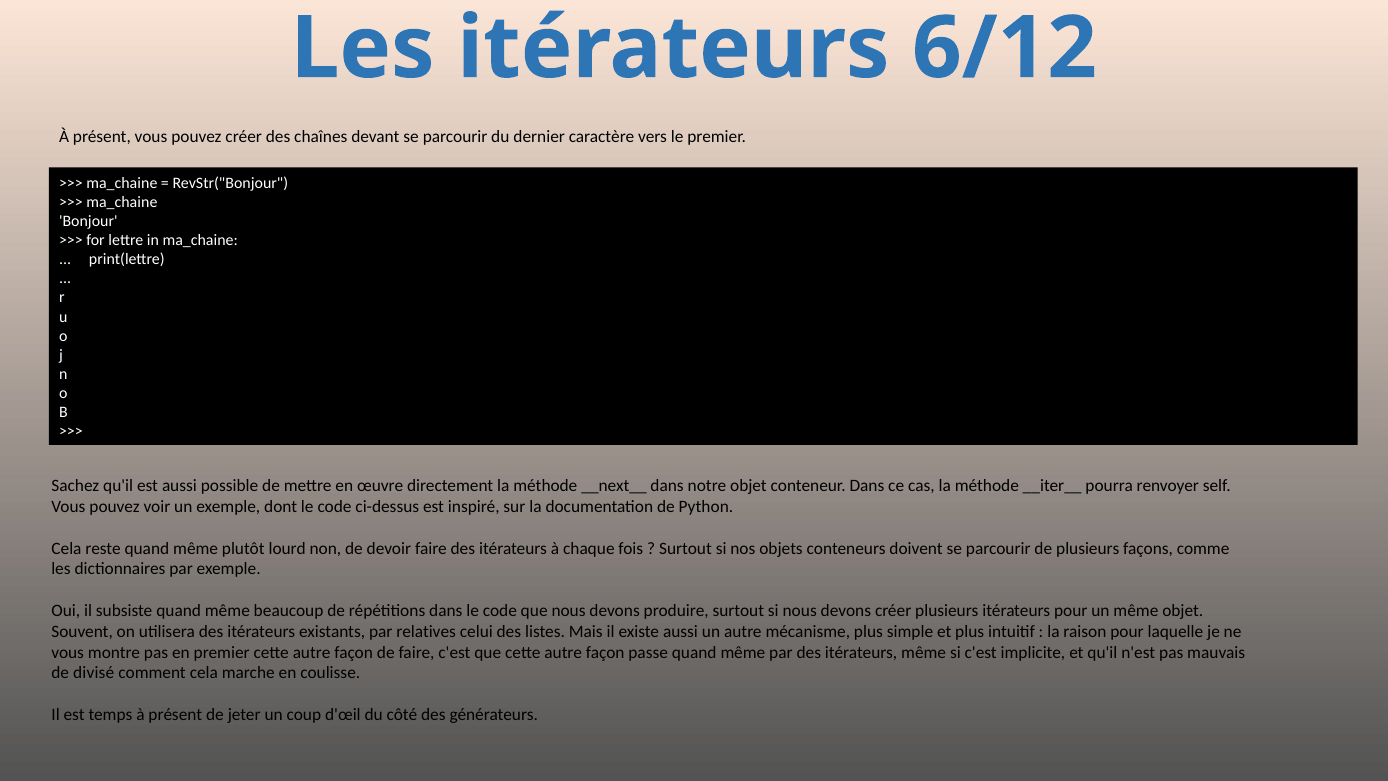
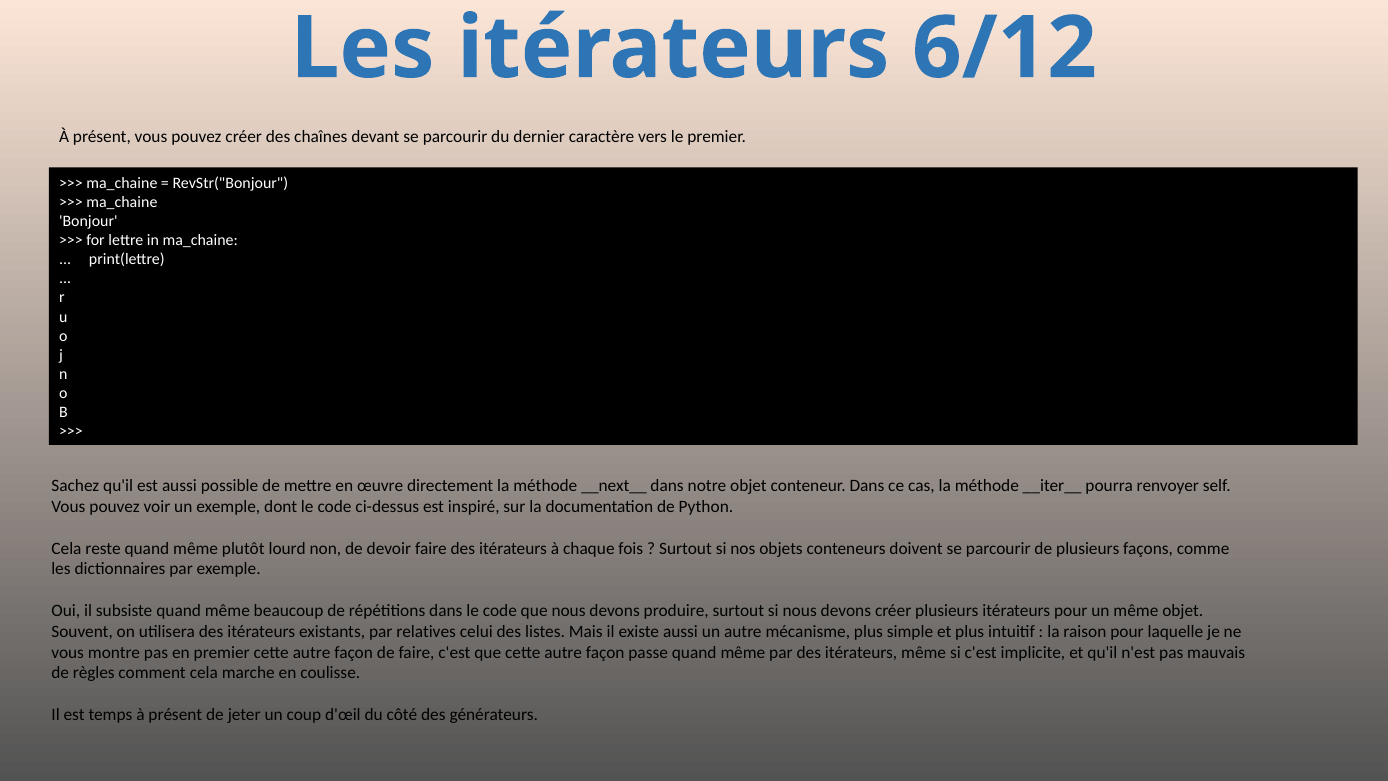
divisé: divisé -> règles
